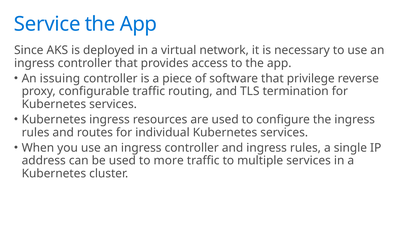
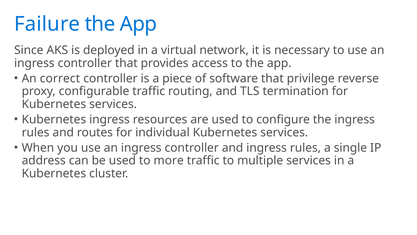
Service: Service -> Failure
issuing: issuing -> correct
